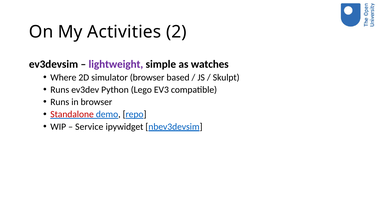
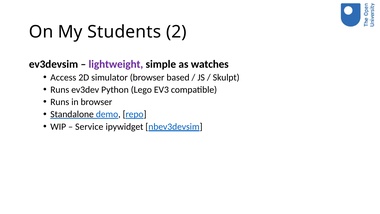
Activities: Activities -> Students
Where: Where -> Access
Standalone colour: red -> black
